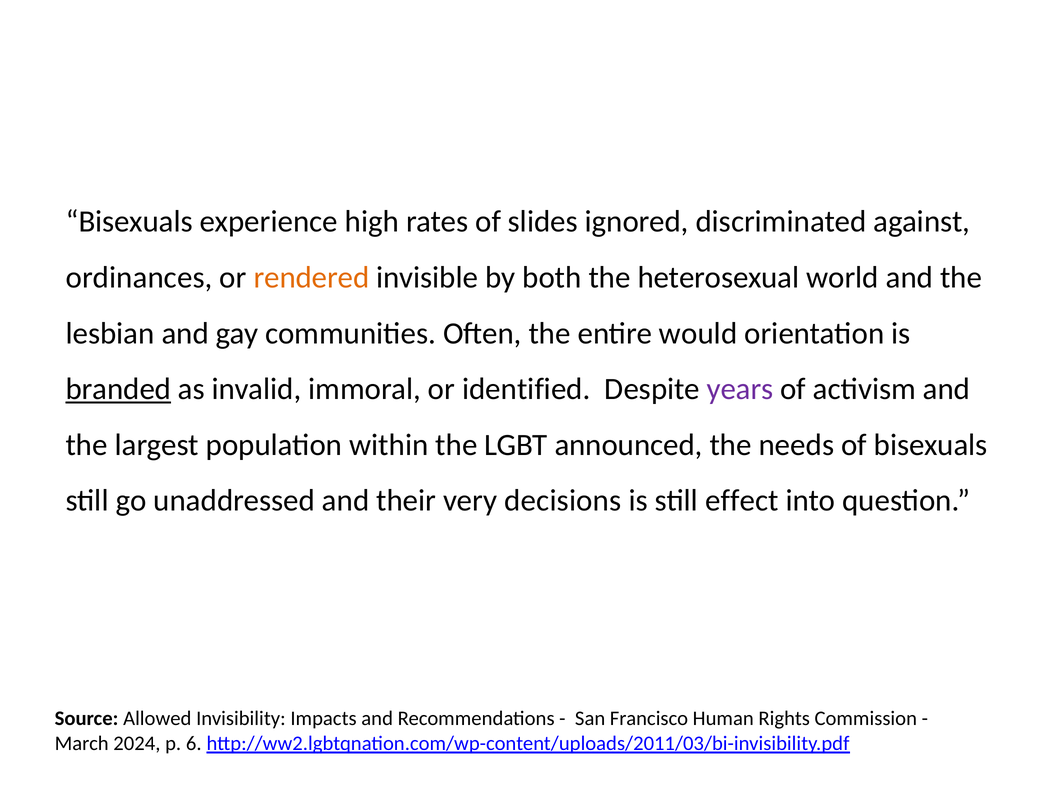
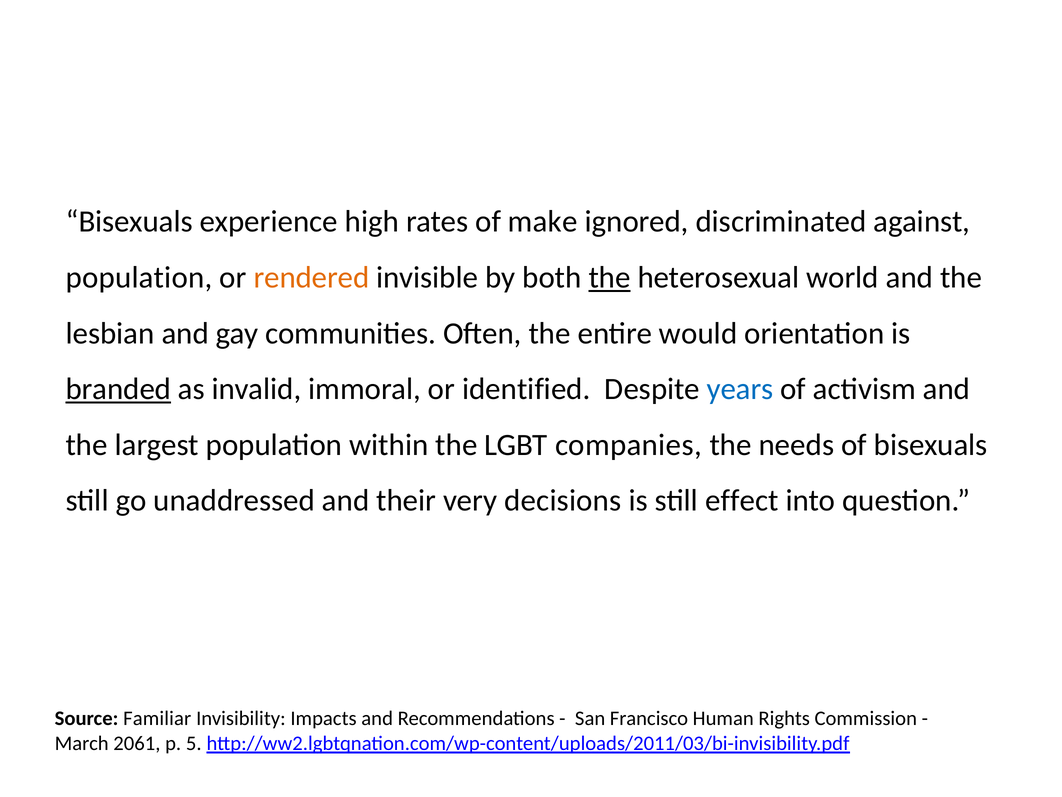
slides: slides -> make
ordinances at (139, 277): ordinances -> population
the at (610, 277) underline: none -> present
years colour: purple -> blue
announced: announced -> companies
Allowed: Allowed -> Familiar
2024: 2024 -> 2061
6: 6 -> 5
